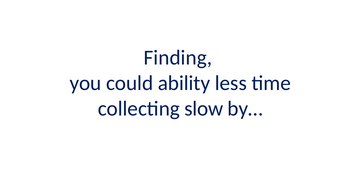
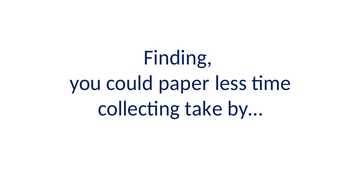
ability: ability -> paper
slow: slow -> take
